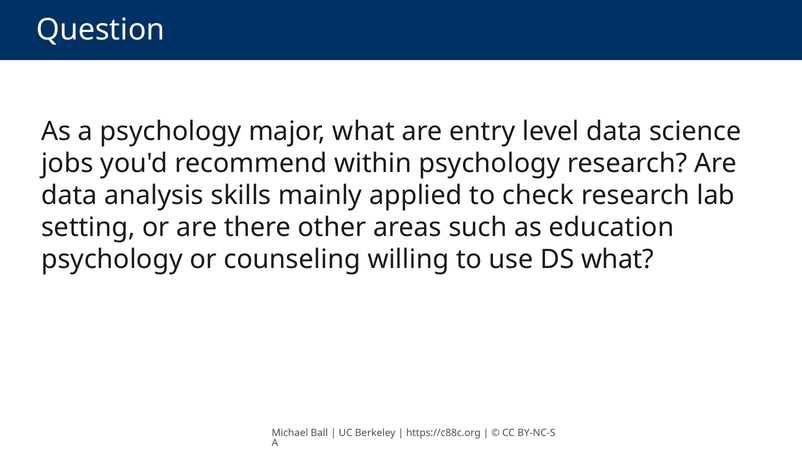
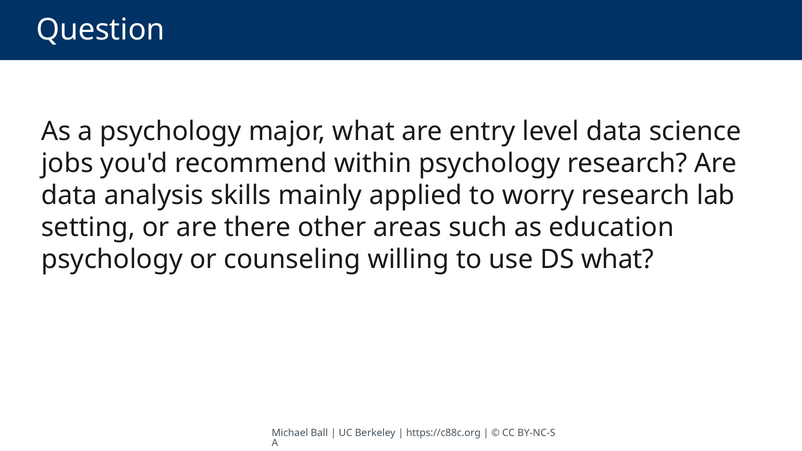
check: check -> worry
